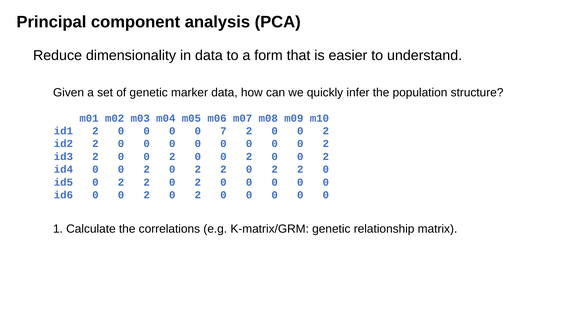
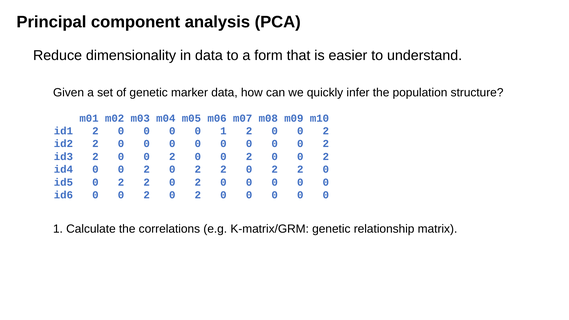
0 7: 7 -> 1
